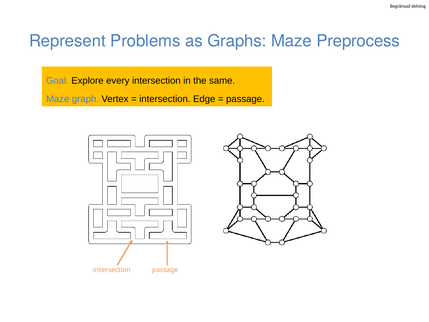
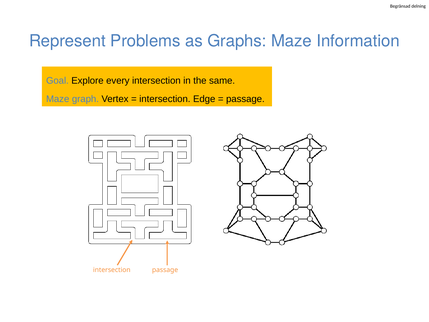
Preprocess: Preprocess -> Information
